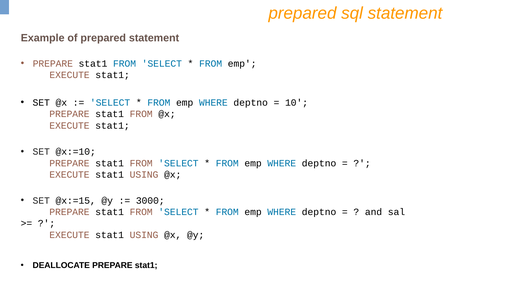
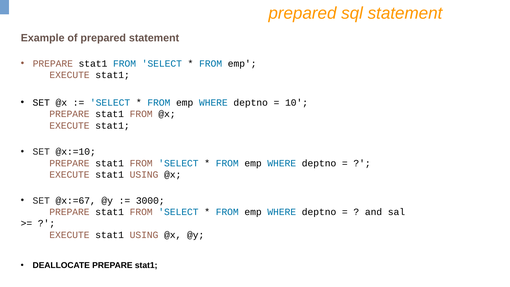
@x:=15: @x:=15 -> @x:=67
